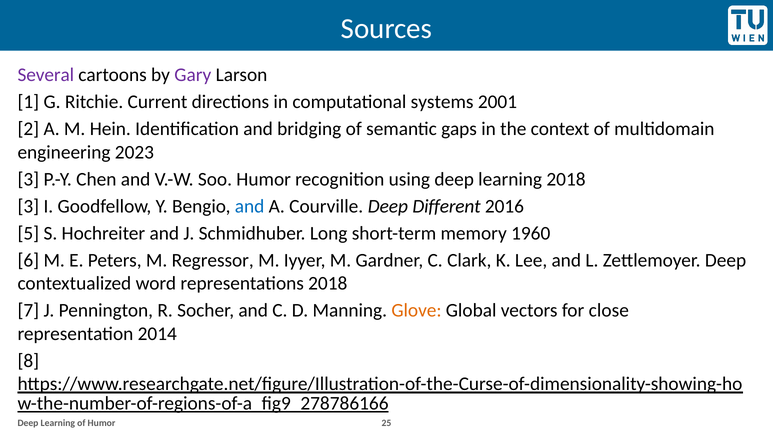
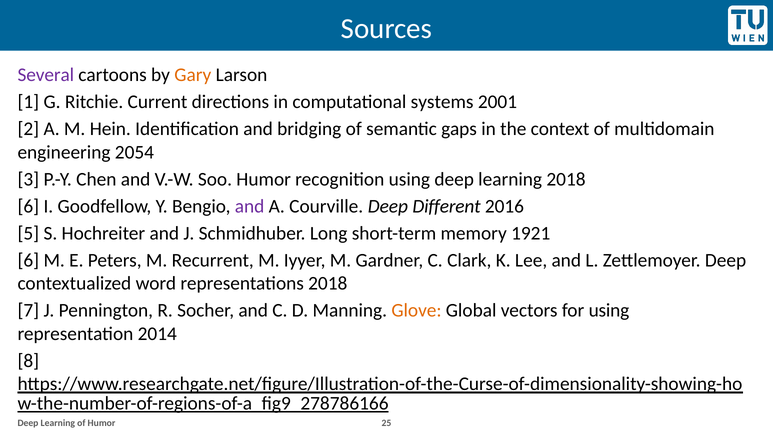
Gary colour: purple -> orange
2023: 2023 -> 2054
3 at (28, 206): 3 -> 6
and at (250, 206) colour: blue -> purple
1960: 1960 -> 1921
Regressor: Regressor -> Recurrent
for close: close -> using
